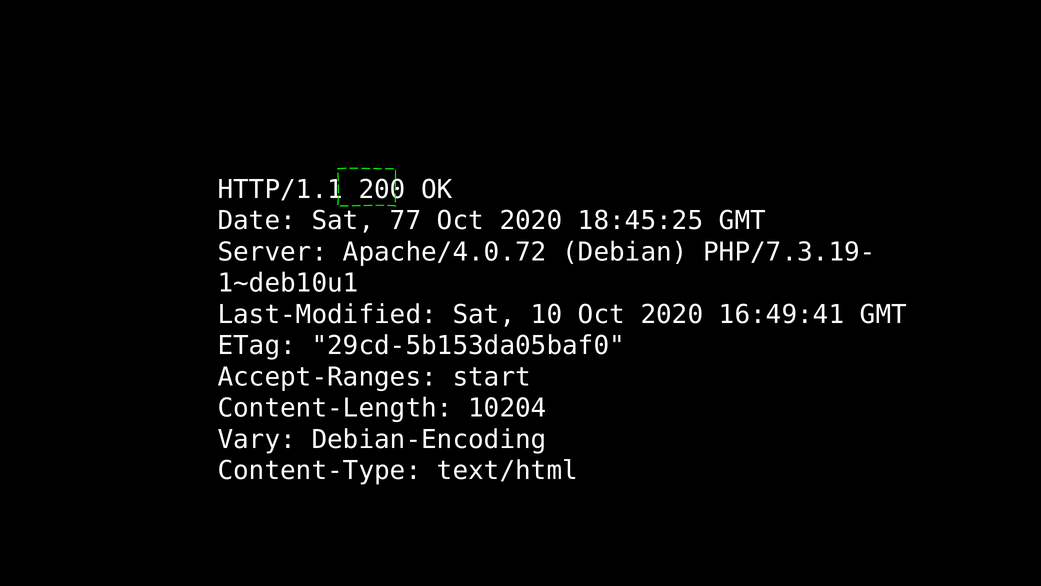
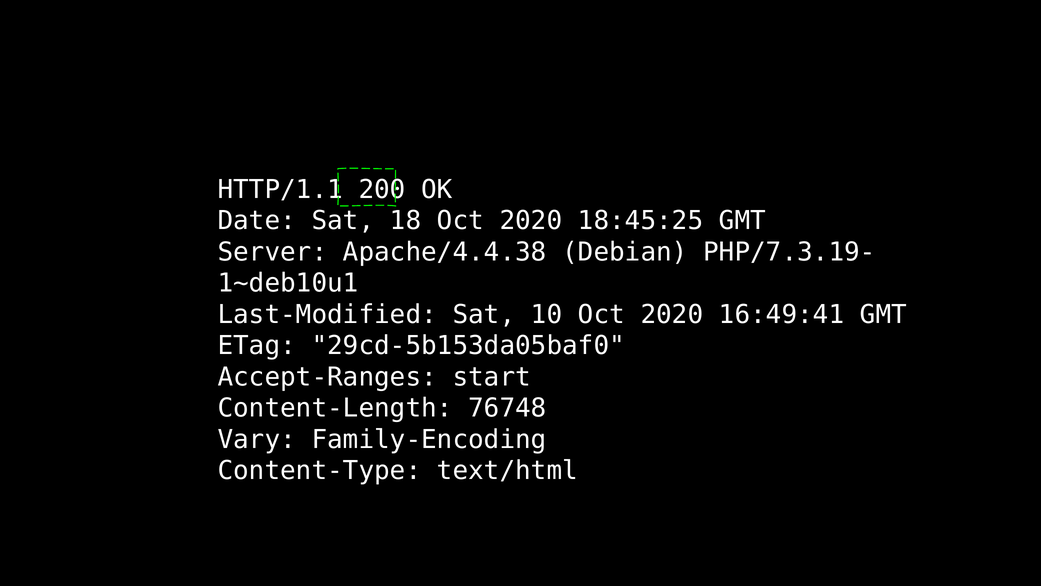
77: 77 -> 18
Apache/4.0.72: Apache/4.0.72 -> Apache/4.4.38
10204: 10204 -> 76748
Debian-Encoding: Debian-Encoding -> Family-Encoding
